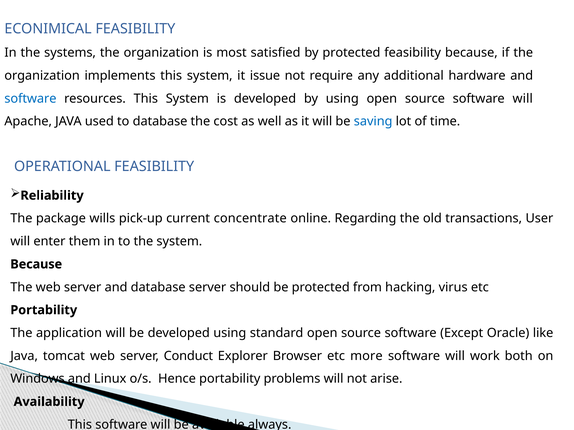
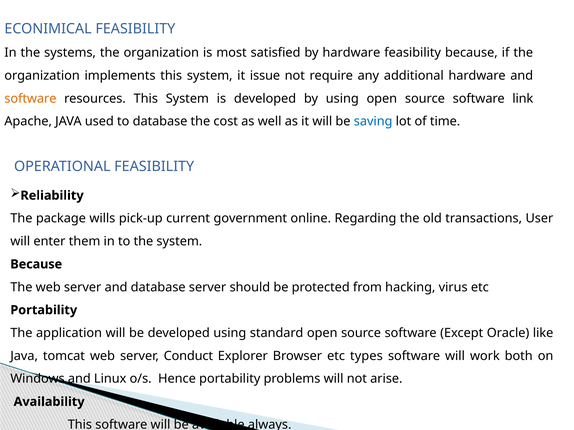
by protected: protected -> hardware
software at (30, 99) colour: blue -> orange
source software will: will -> link
concentrate: concentrate -> government
more: more -> types
